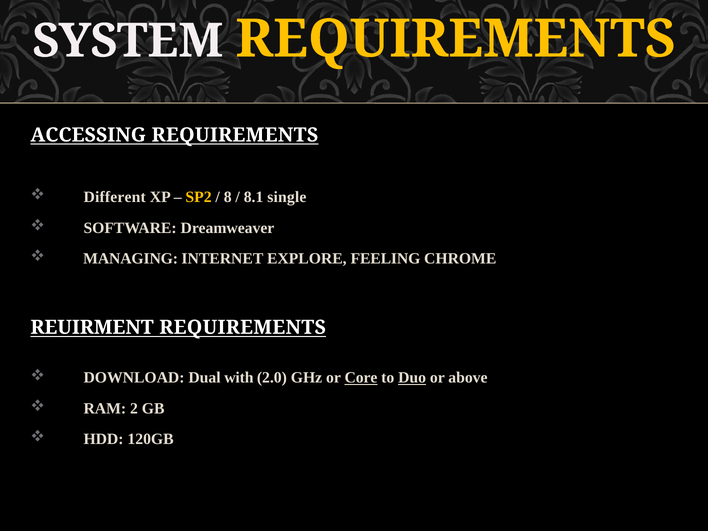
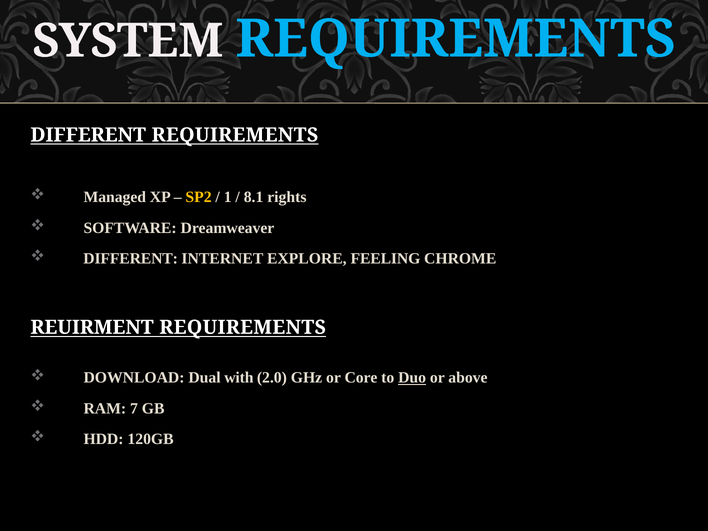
REQUIREMENTS at (456, 39) colour: yellow -> light blue
ACCESSING at (88, 135): ACCESSING -> DIFFERENT
Different: Different -> Managed
8: 8 -> 1
single: single -> rights
MANAGING at (131, 259): MANAGING -> DIFFERENT
Core underline: present -> none
2: 2 -> 7
